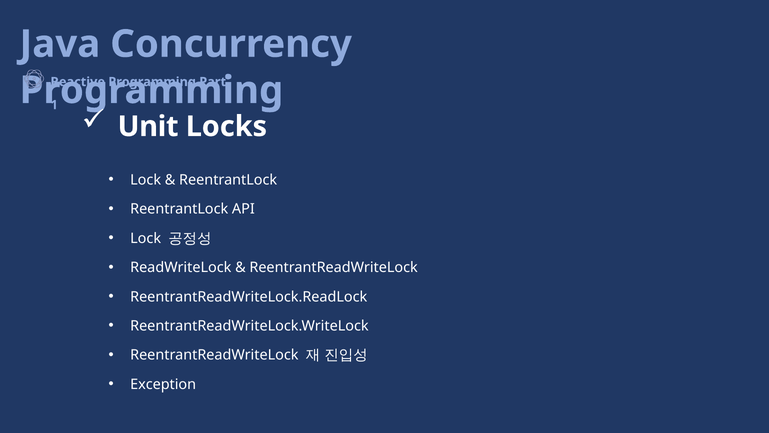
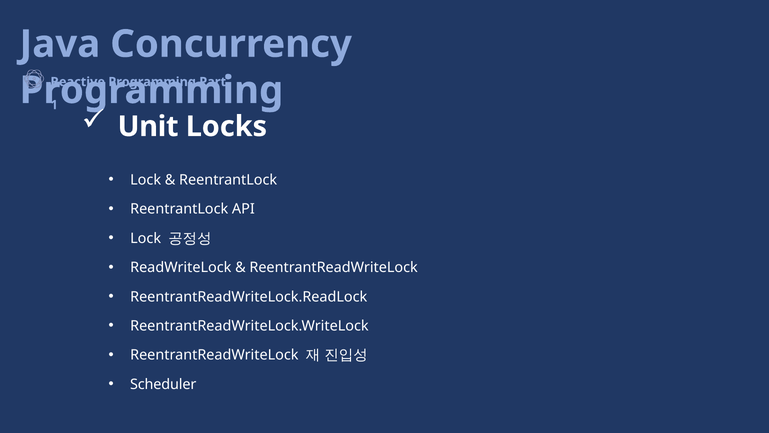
Exception: Exception -> Scheduler
